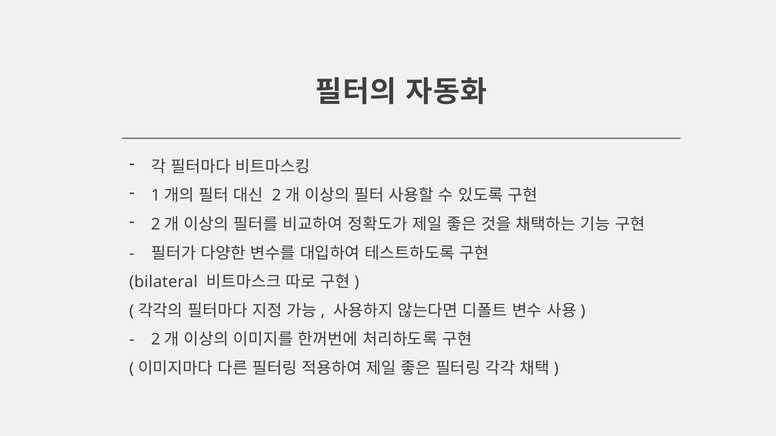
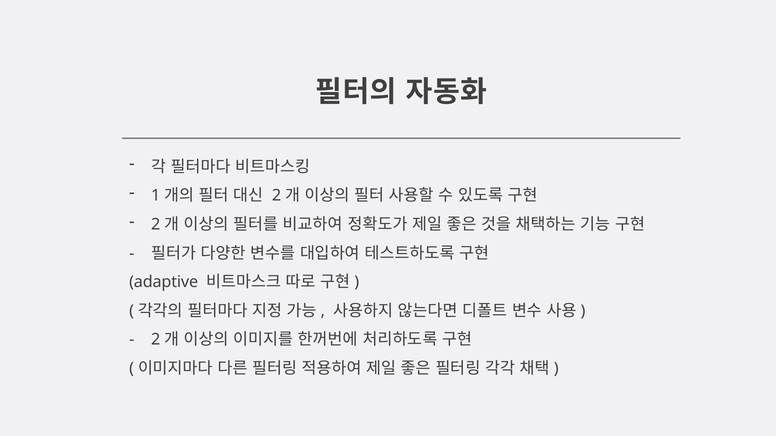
bilateral: bilateral -> adaptive
